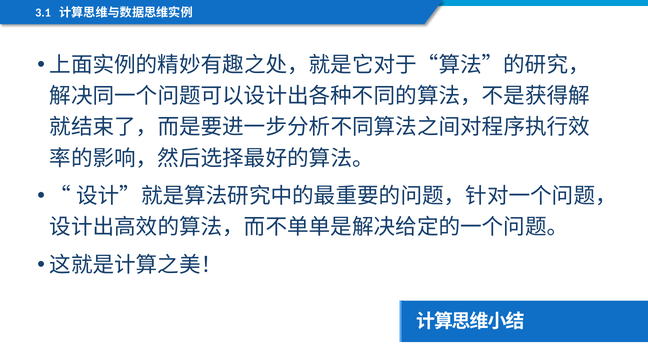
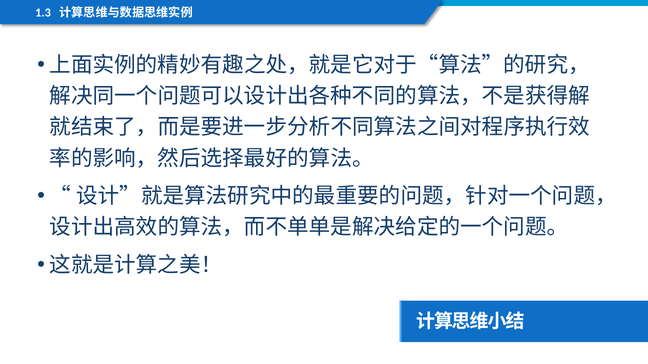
3.1: 3.1 -> 1.3
